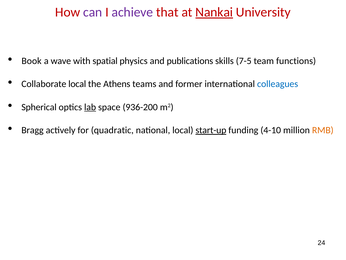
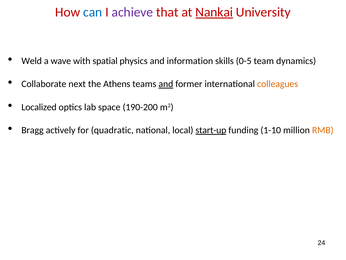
can colour: purple -> blue
Book: Book -> Weld
publications: publications -> information
7-5: 7-5 -> 0-5
functions: functions -> dynamics
Collaborate local: local -> next
and at (166, 84) underline: none -> present
colleagues colour: blue -> orange
Spherical: Spherical -> Localized
lab underline: present -> none
936-200: 936-200 -> 190-200
4-10: 4-10 -> 1-10
